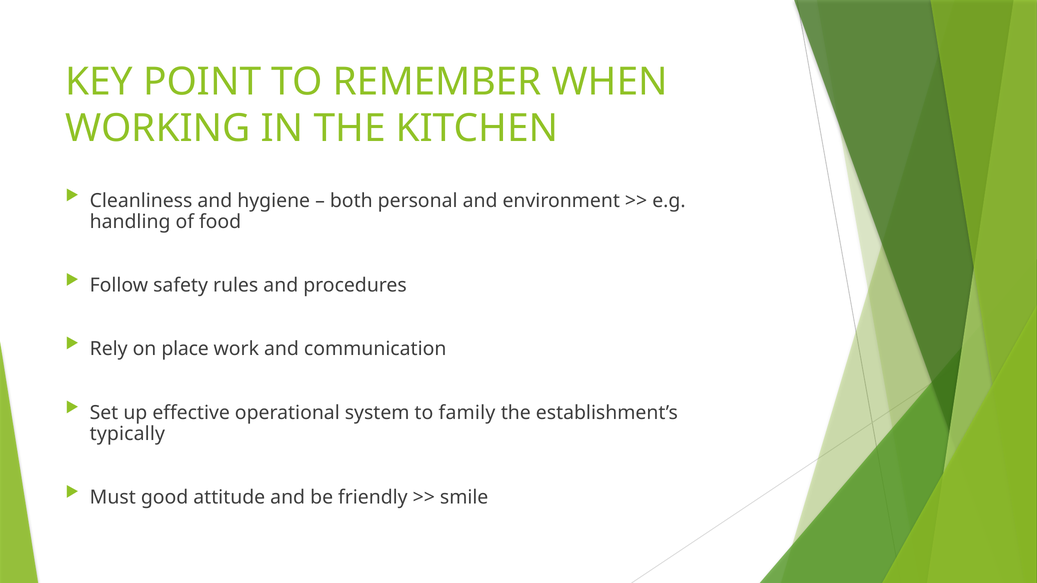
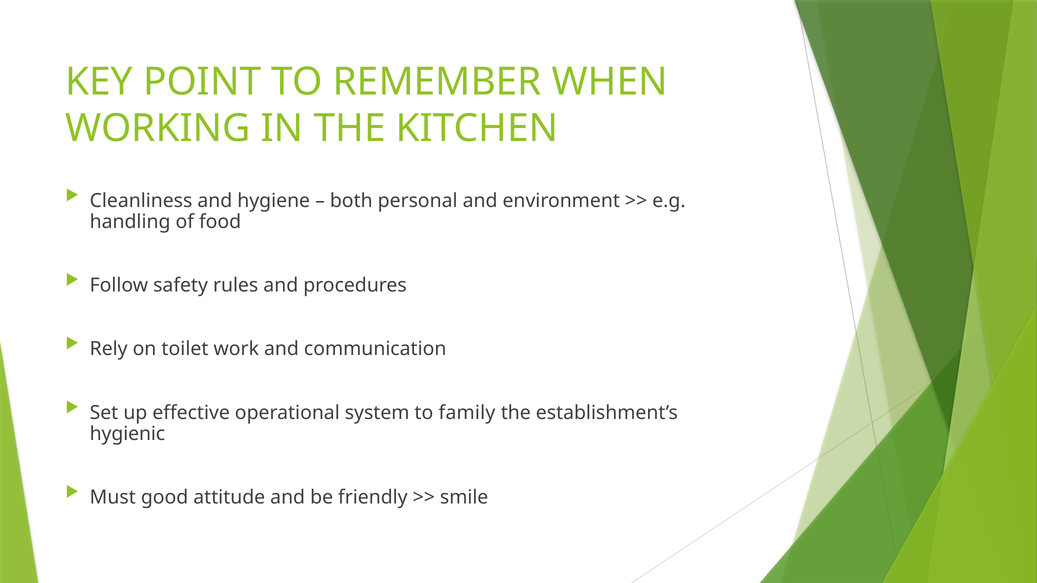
place: place -> toilet
typically: typically -> hygienic
